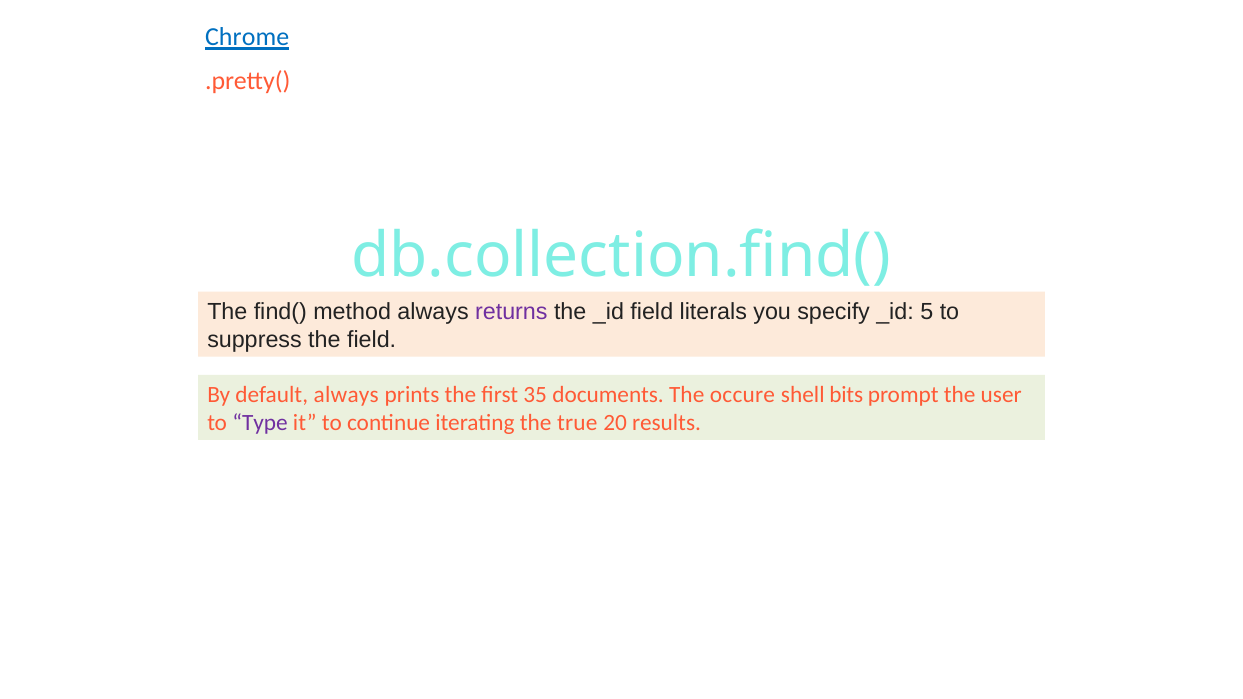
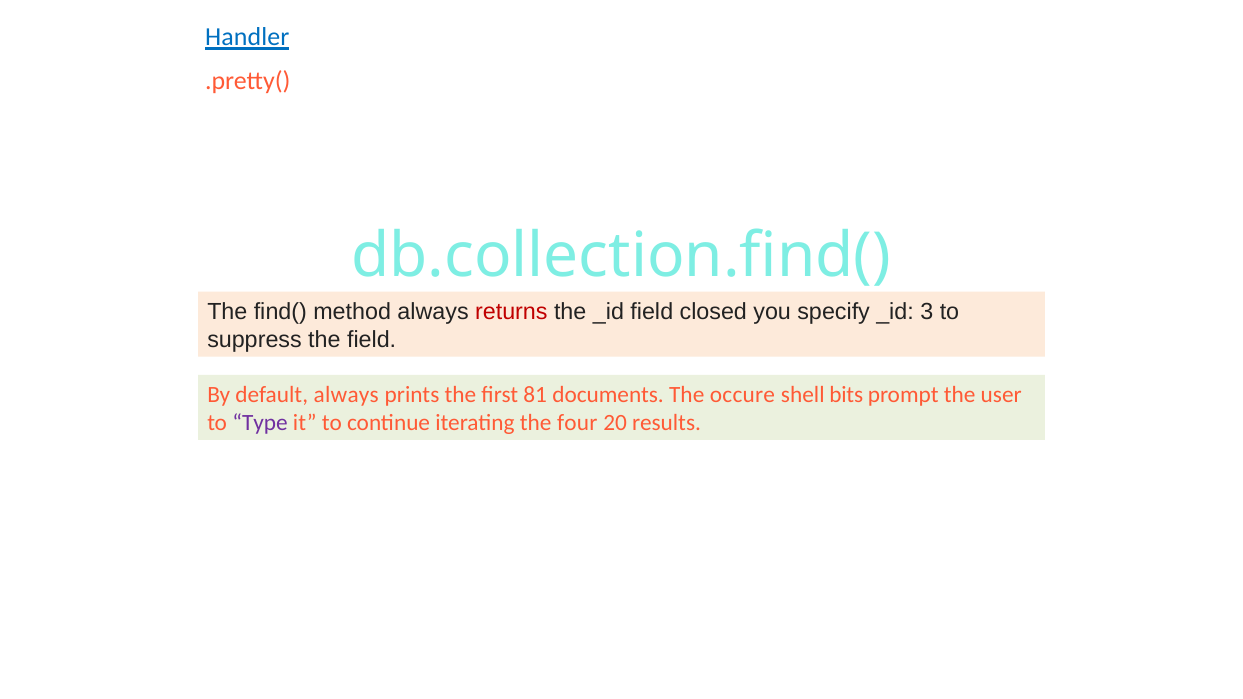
Chrome: Chrome -> Handler
returns colour: purple -> red
literals: literals -> closed
5: 5 -> 3
35: 35 -> 81
true: true -> four
